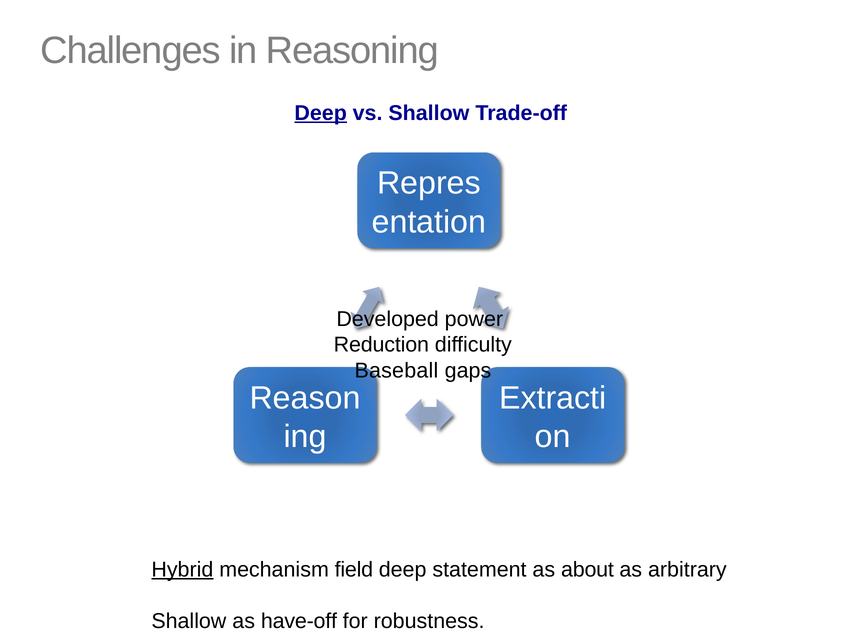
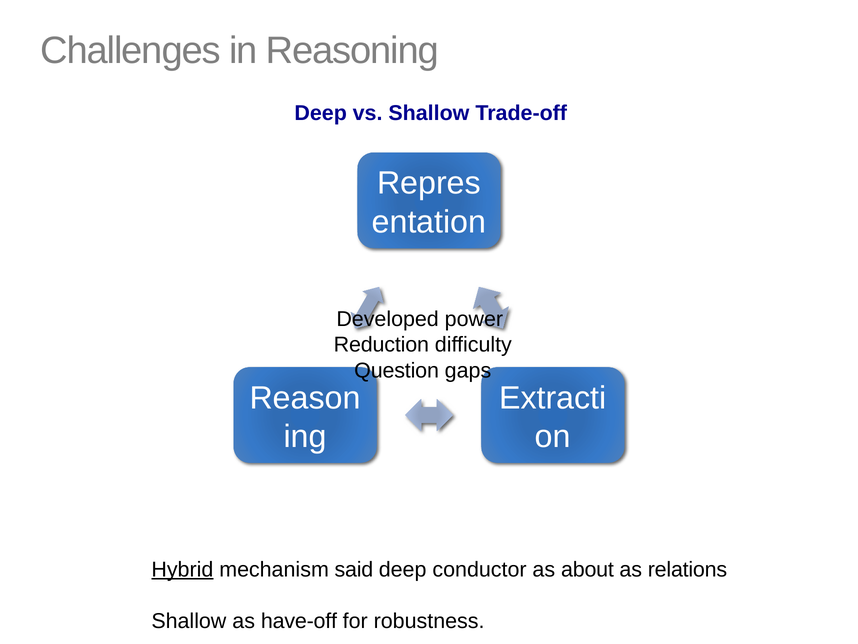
Deep at (321, 113) underline: present -> none
Baseball: Baseball -> Question
field: field -> said
statement: statement -> conductor
arbitrary: arbitrary -> relations
